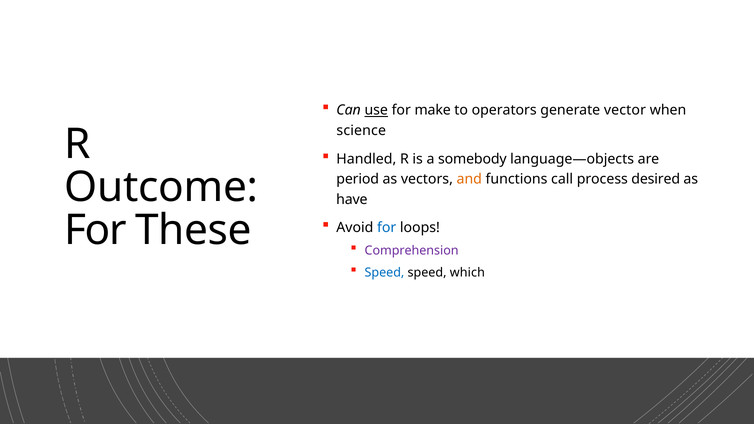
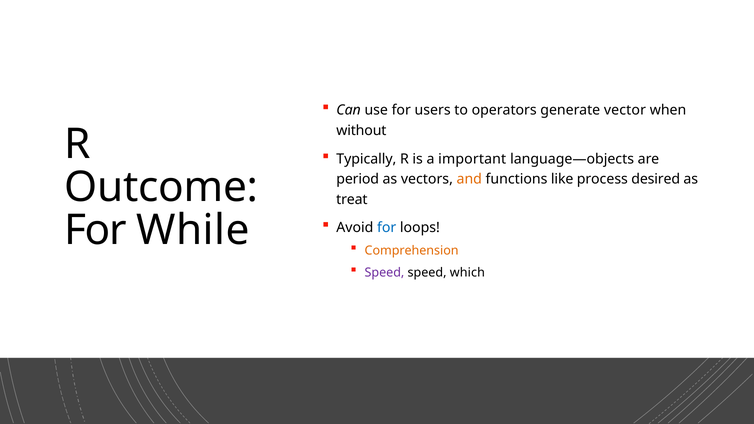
use underline: present -> none
make: make -> users
science: science -> without
Handled: Handled -> Typically
somebody: somebody -> important
call: call -> like
have: have -> treat
These: These -> While
Comprehension colour: purple -> orange
Speed at (384, 273) colour: blue -> purple
